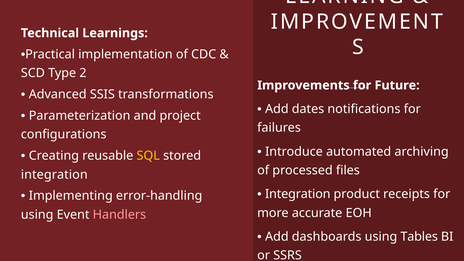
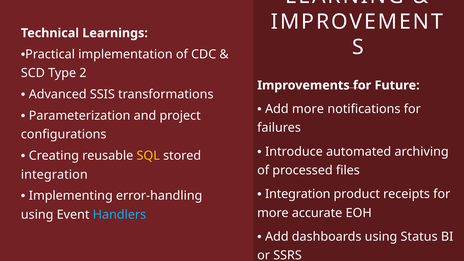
Add dates: dates -> more
Handlers colour: pink -> light blue
Tables: Tables -> Status
